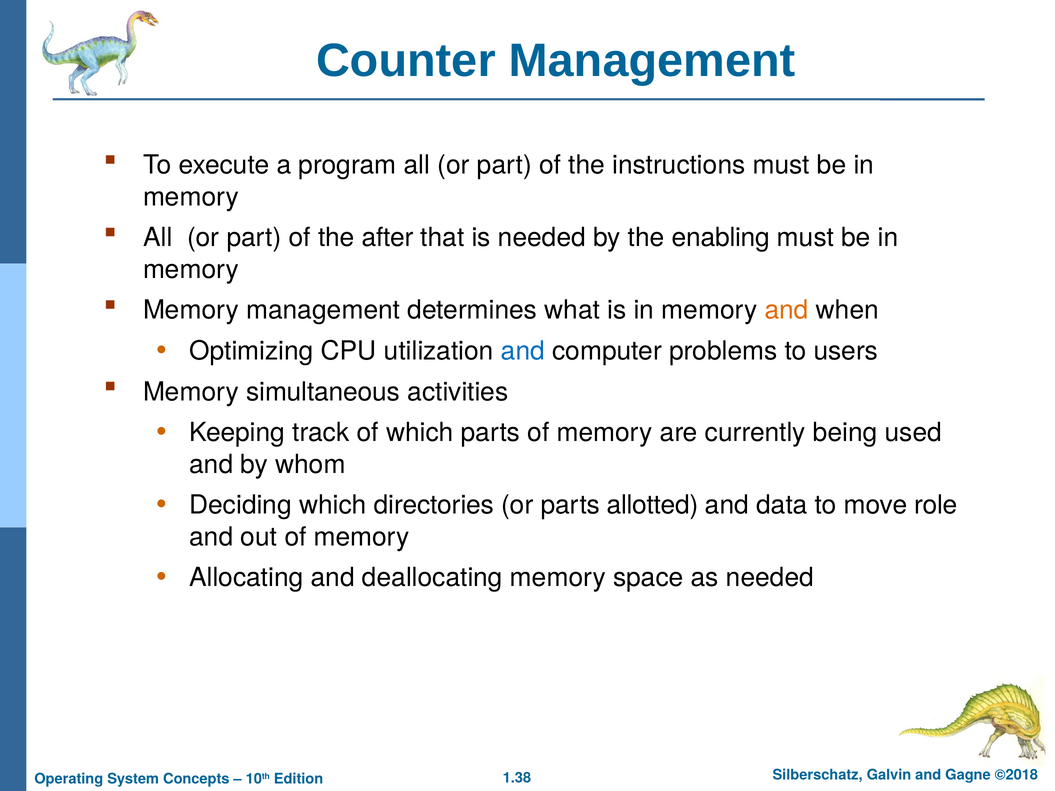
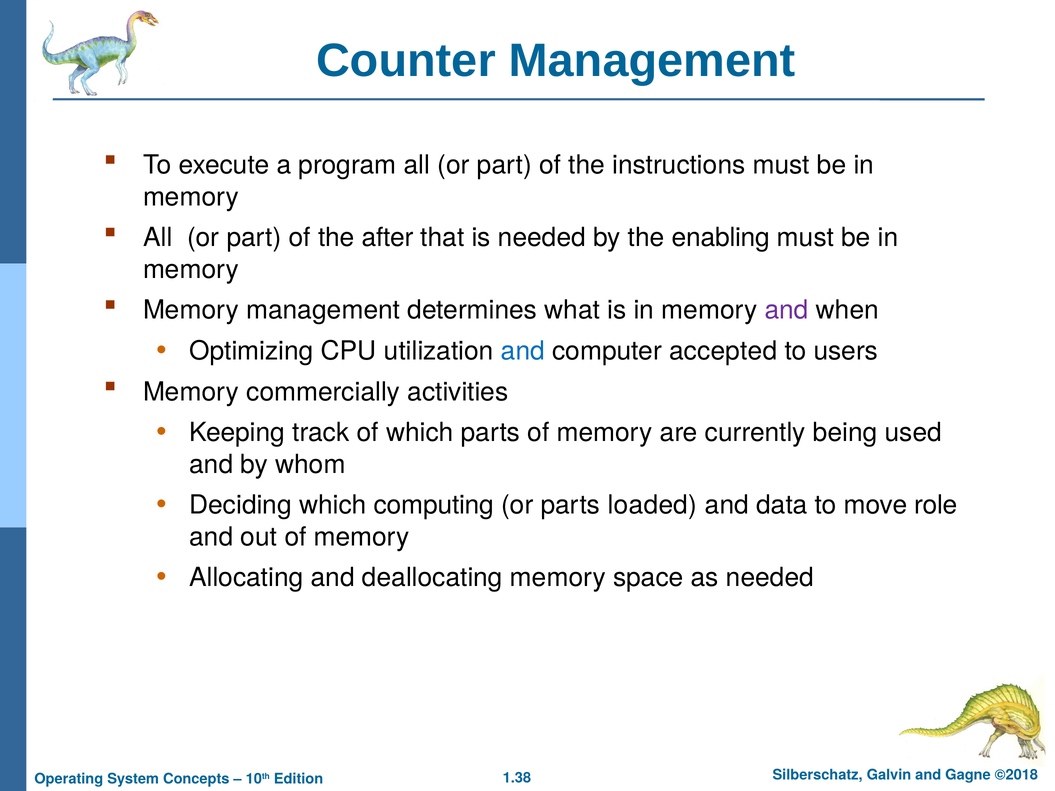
and at (787, 310) colour: orange -> purple
problems: problems -> accepted
simultaneous: simultaneous -> commercially
directories: directories -> computing
allotted: allotted -> loaded
